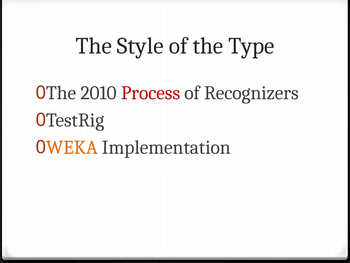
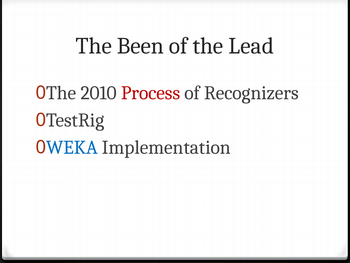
Style: Style -> Been
Type: Type -> Lead
WEKA colour: orange -> blue
